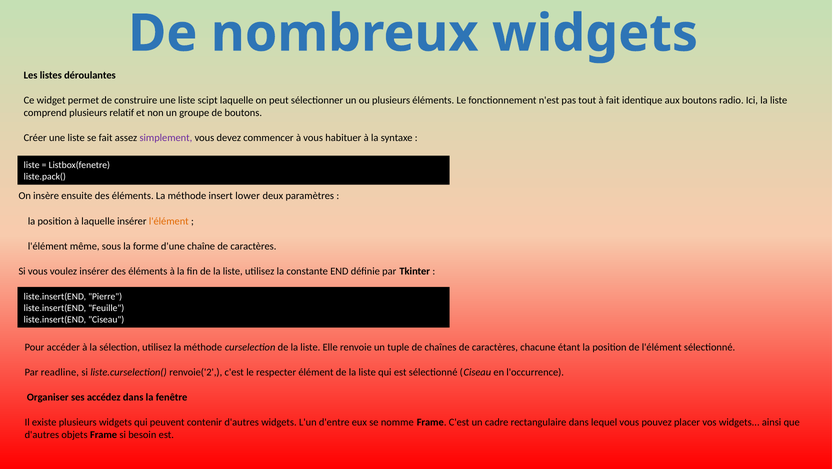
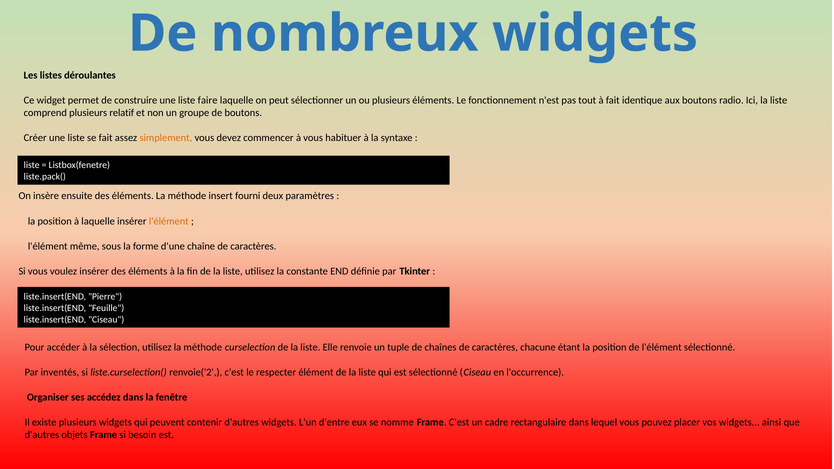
scipt: scipt -> faire
simplement colour: purple -> orange
lower: lower -> fourni
readline: readline -> inventés
